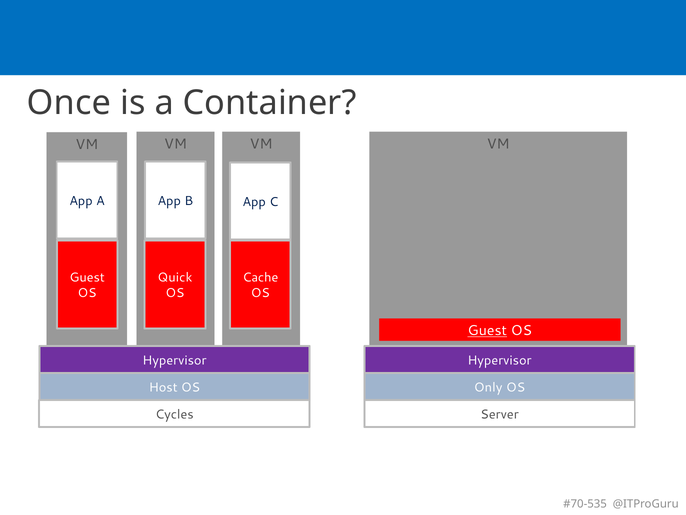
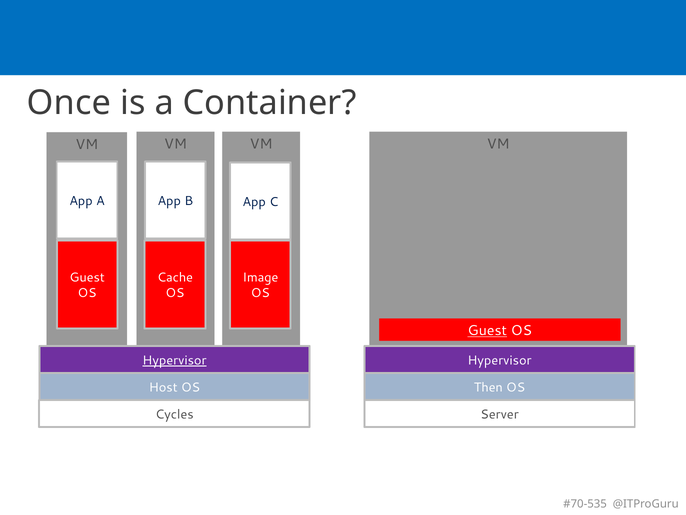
Quick: Quick -> Cache
Cache: Cache -> Image
Hypervisor at (174, 360) underline: none -> present
Only: Only -> Then
